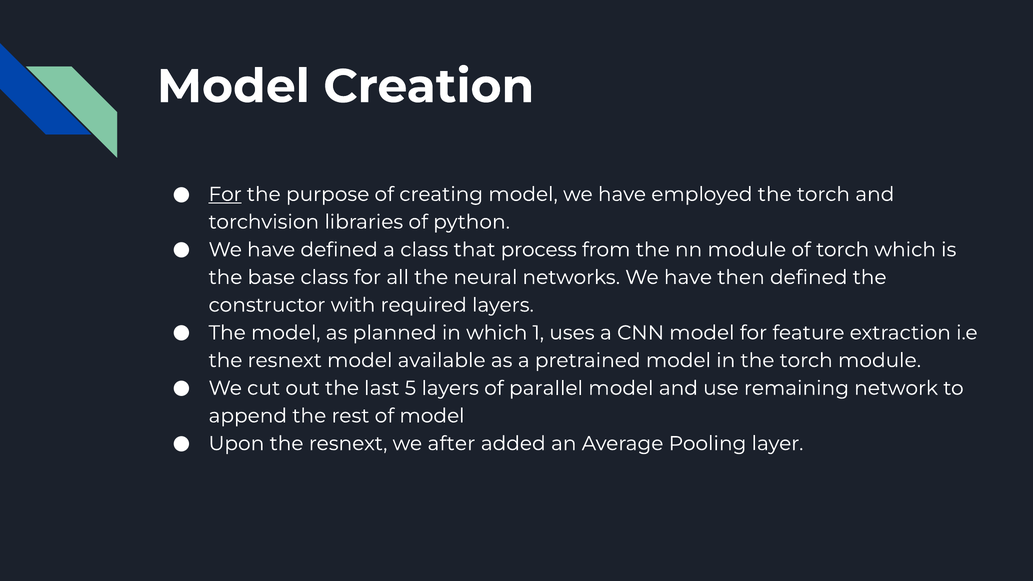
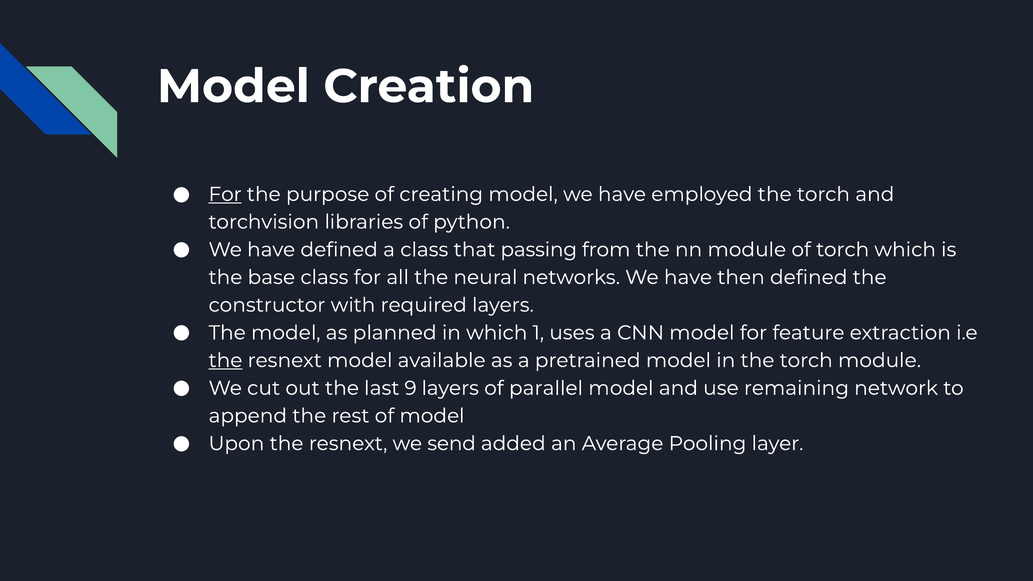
process: process -> passing
the at (225, 360) underline: none -> present
5: 5 -> 9
after: after -> send
